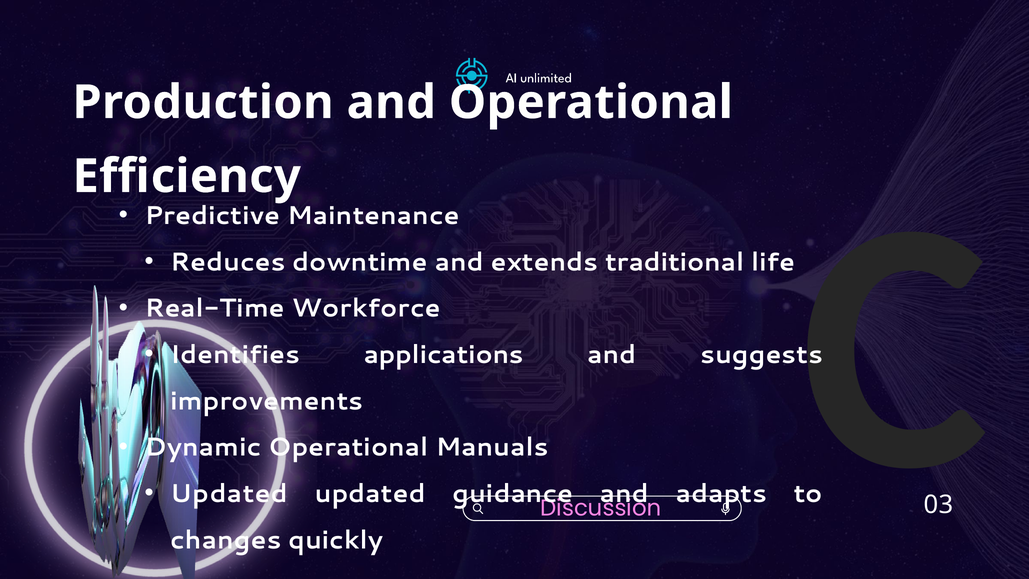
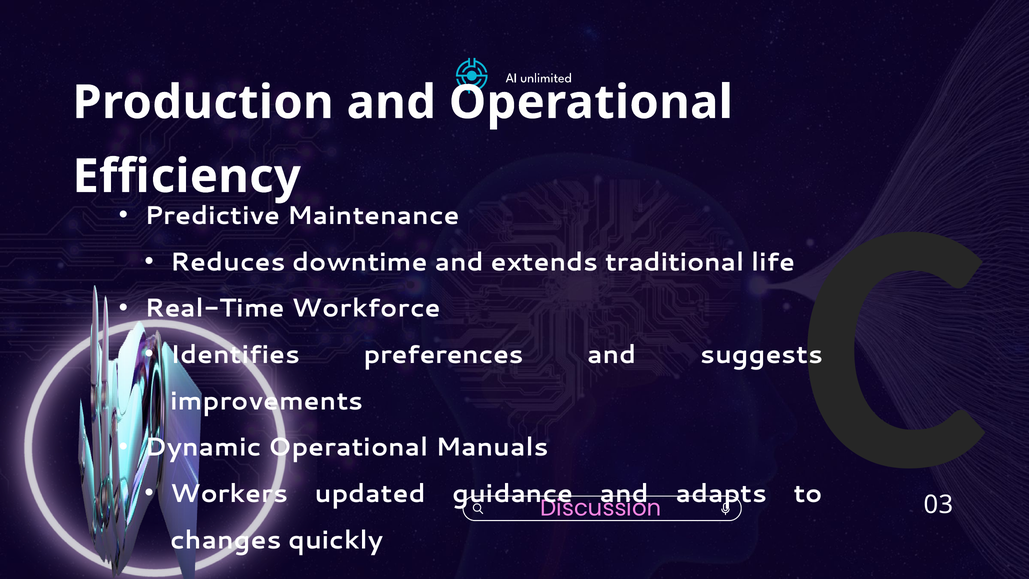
applications: applications -> preferences
Updated at (229, 494): Updated -> Workers
